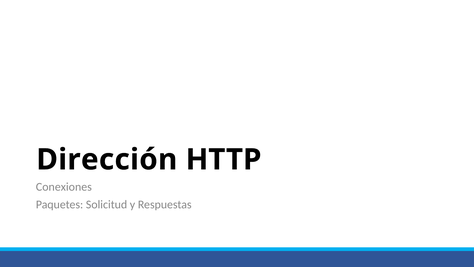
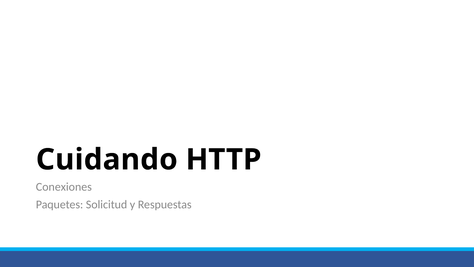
Dirección: Dirección -> Cuidando
